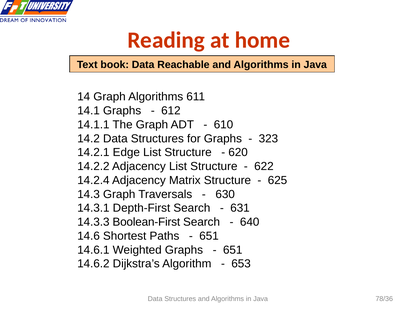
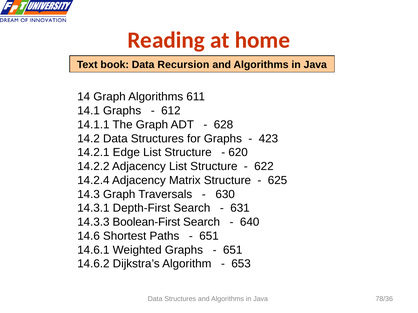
Reachable: Reachable -> Recursion
610: 610 -> 628
323: 323 -> 423
